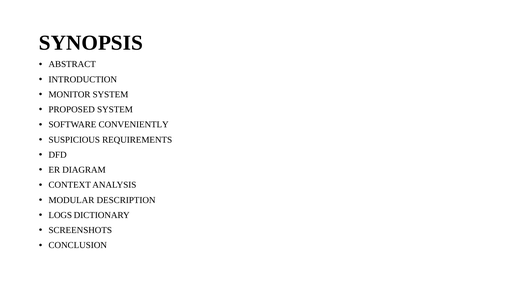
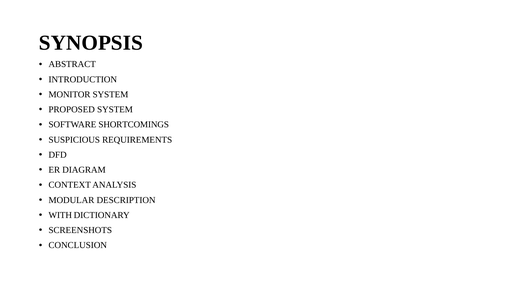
CONVENIENTLY: CONVENIENTLY -> SHORTCOMINGS
LOGS: LOGS -> WITH
